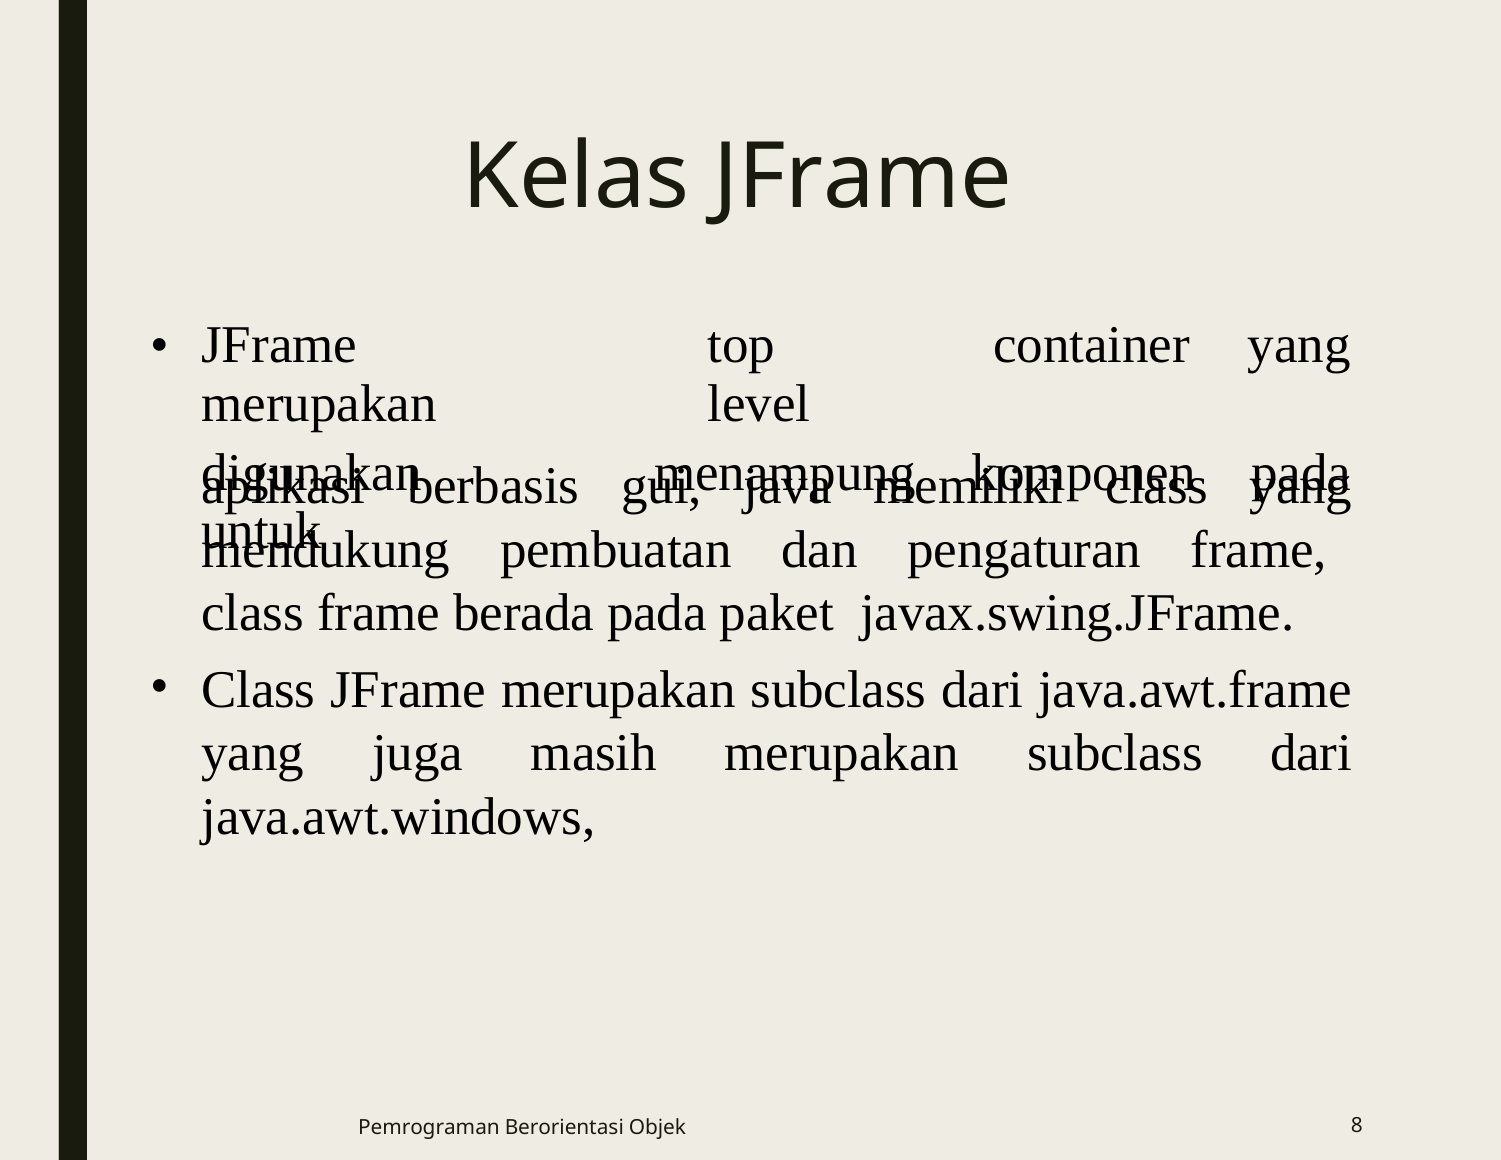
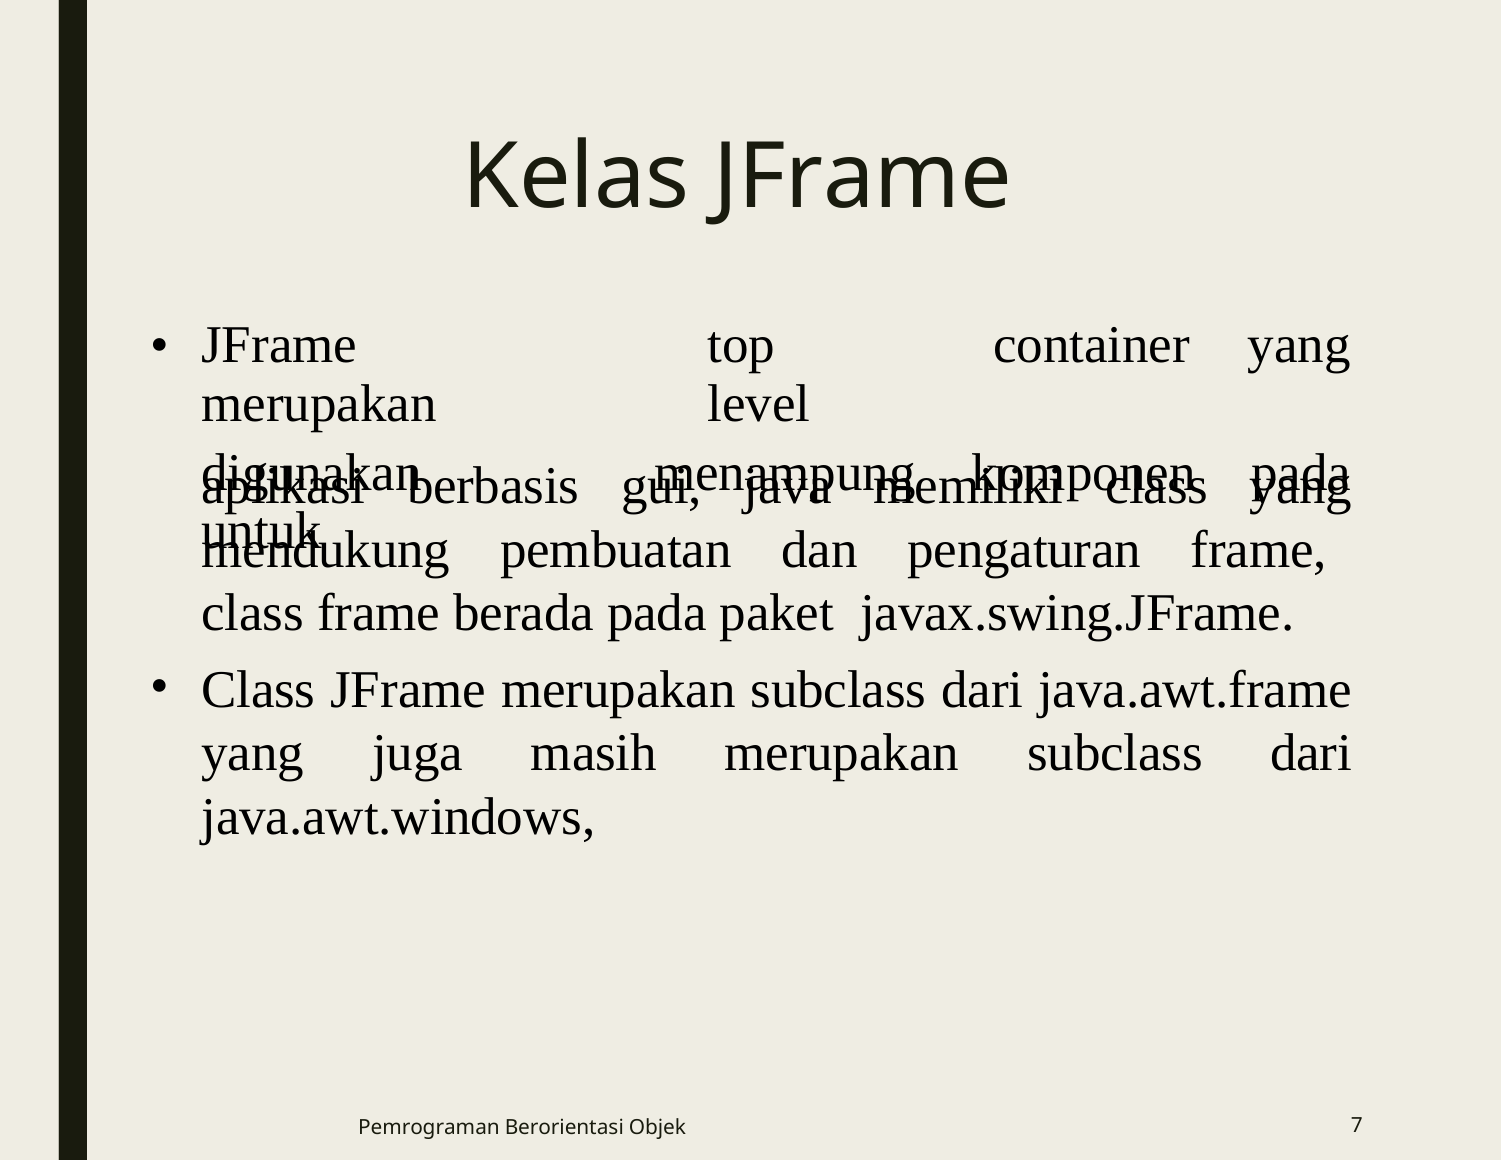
8: 8 -> 7
